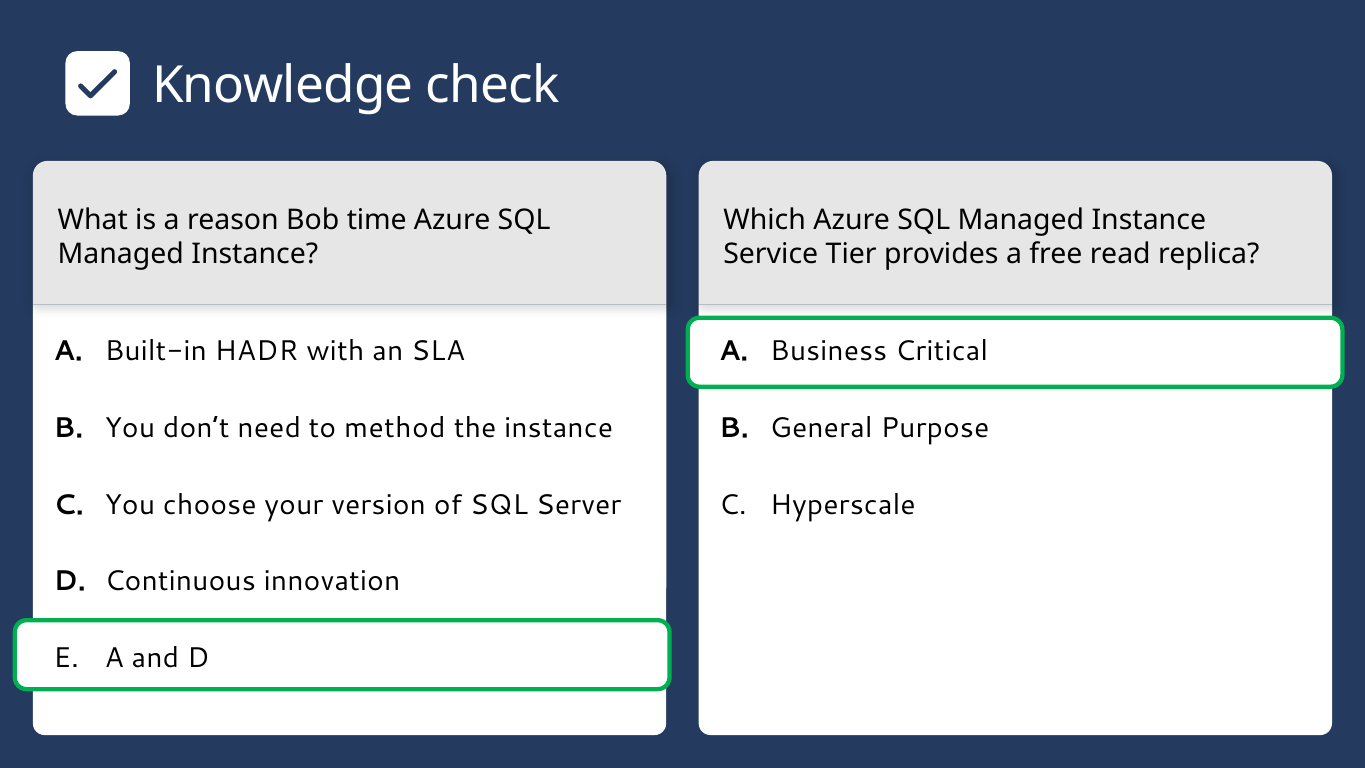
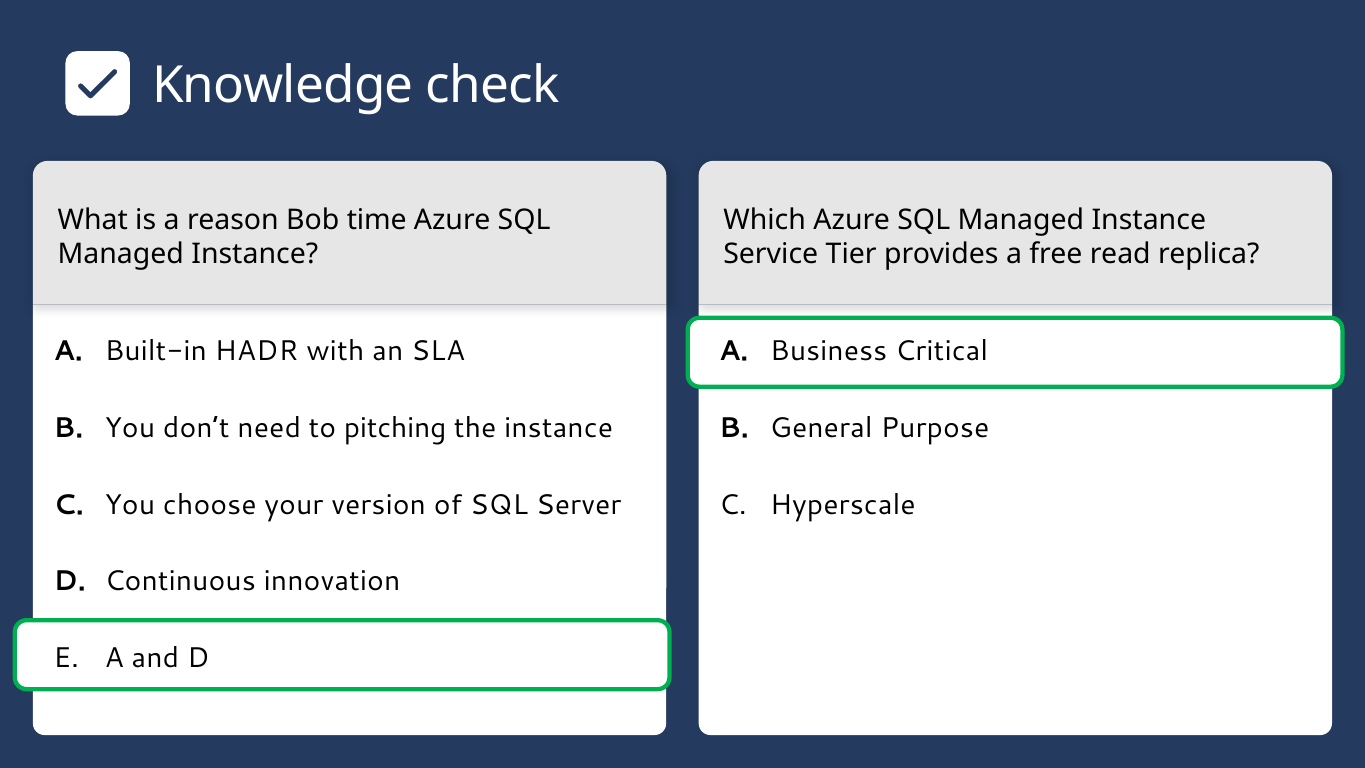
method: method -> pitching
